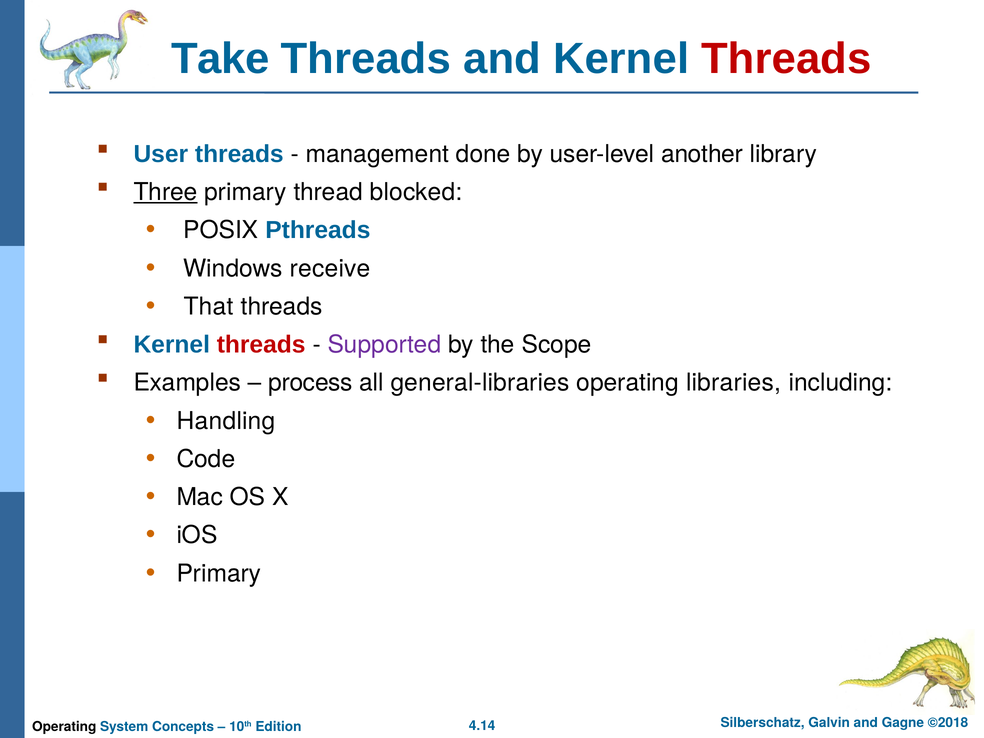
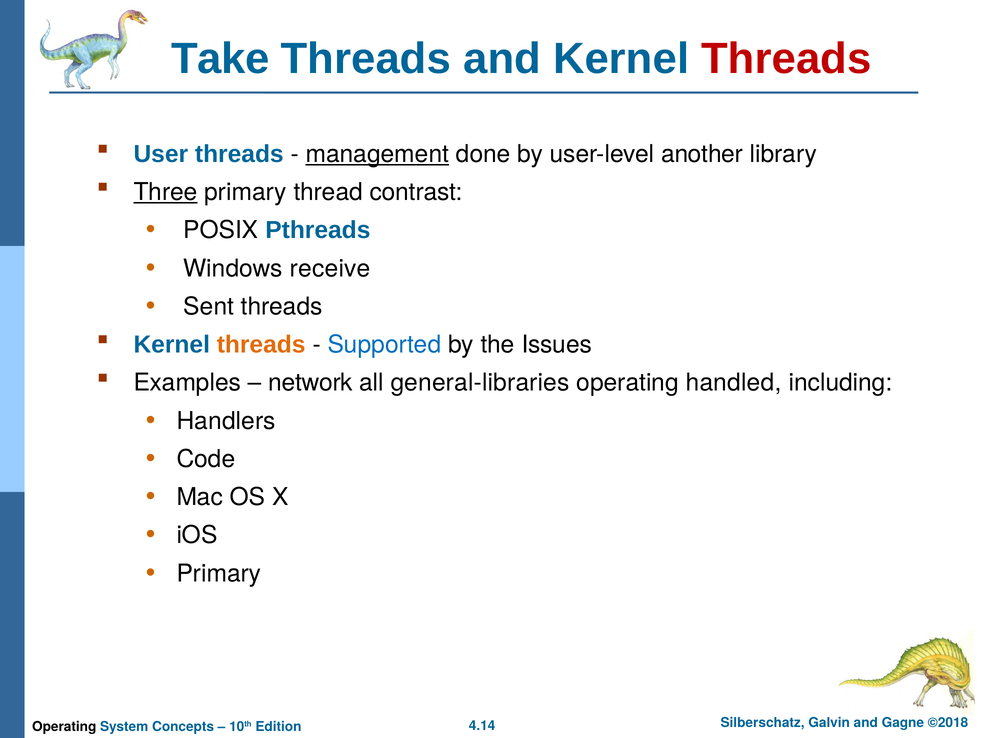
management underline: none -> present
blocked: blocked -> contrast
That: That -> Sent
threads at (261, 345) colour: red -> orange
Supported colour: purple -> blue
Scope: Scope -> Issues
process: process -> network
libraries: libraries -> handled
Handling: Handling -> Handlers
